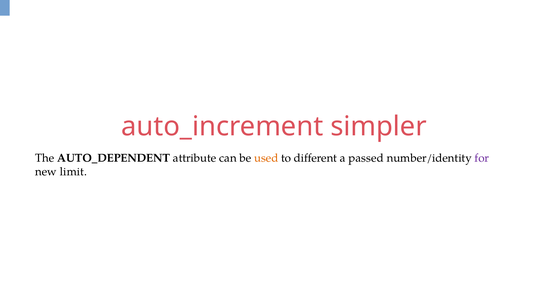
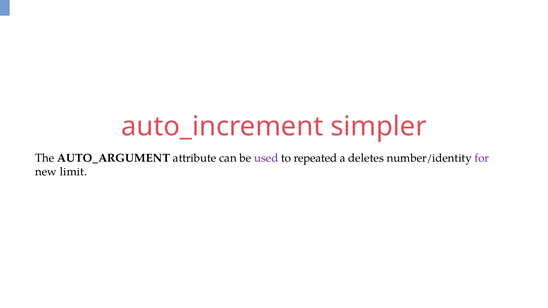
AUTO_DEPENDENT: AUTO_DEPENDENT -> AUTO_ARGUMENT
used colour: orange -> purple
different: different -> repeated
passed: passed -> deletes
